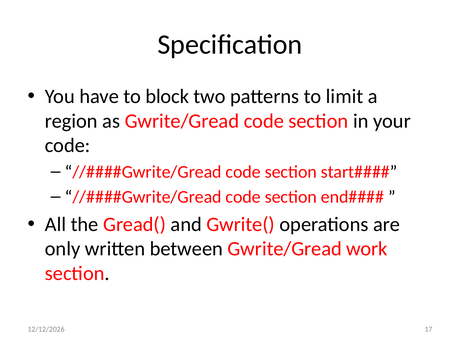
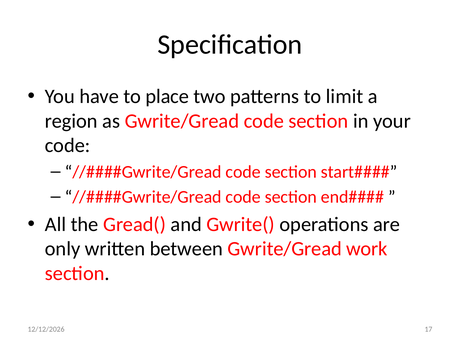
block: block -> place
